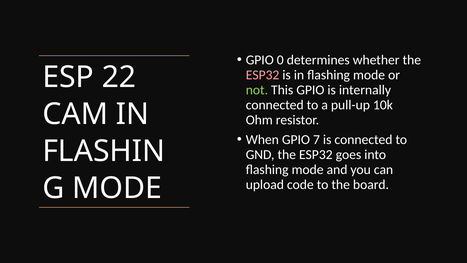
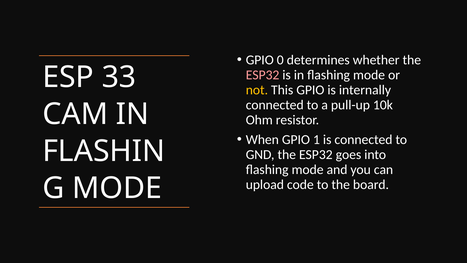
22: 22 -> 33
not colour: light green -> yellow
7: 7 -> 1
